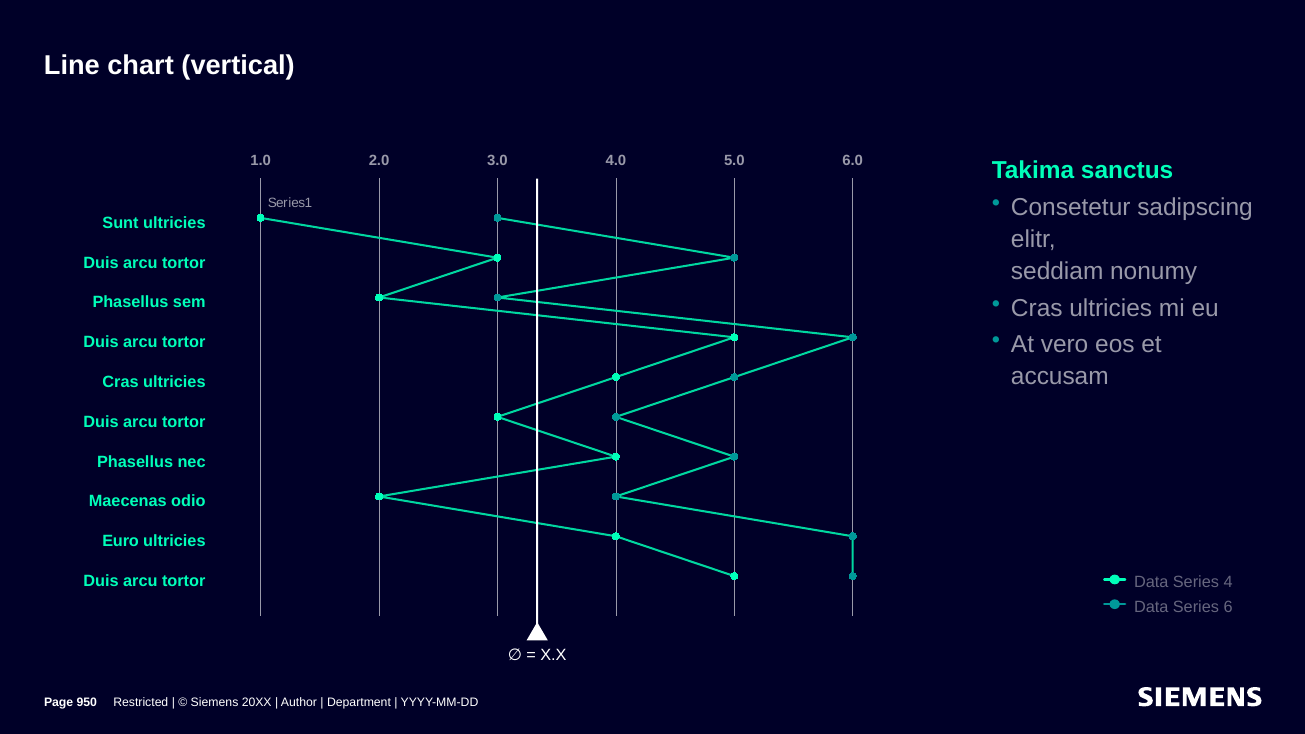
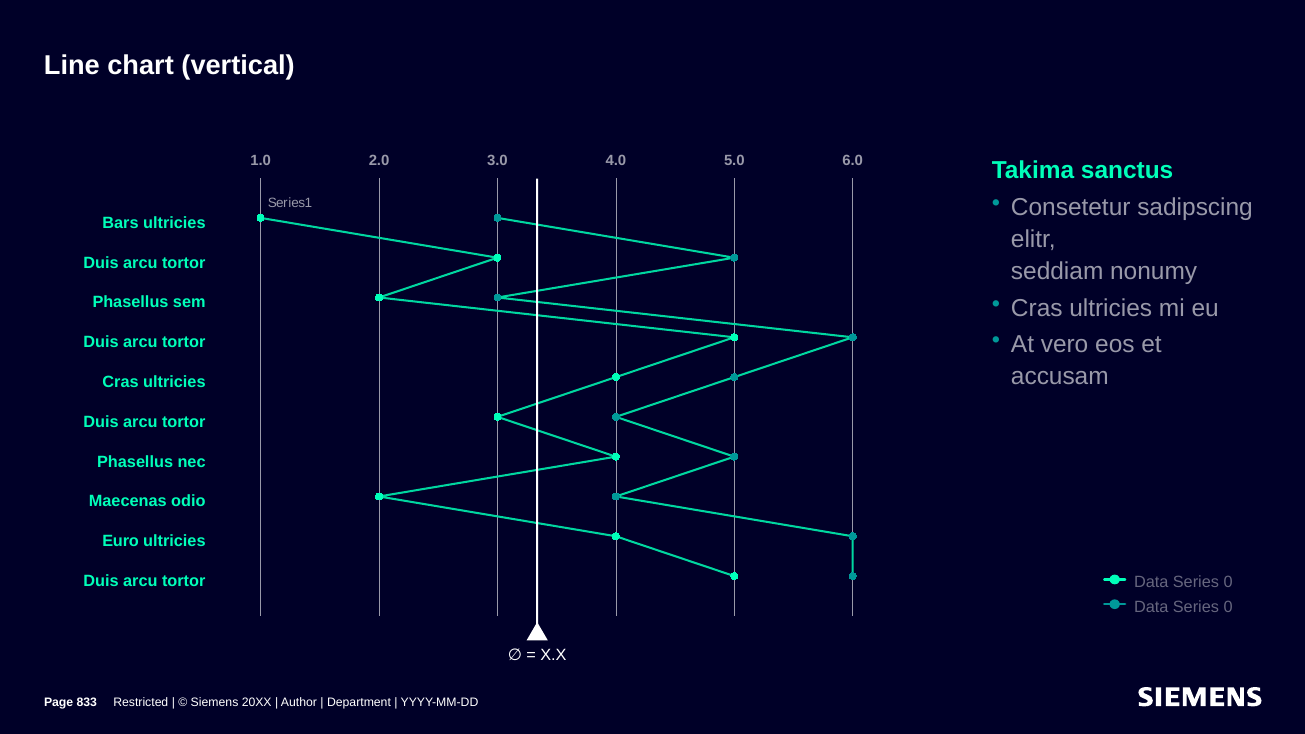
Sunt: Sunt -> Bars
4 at (1228, 582): 4 -> 0
6 at (1228, 607): 6 -> 0
950: 950 -> 833
